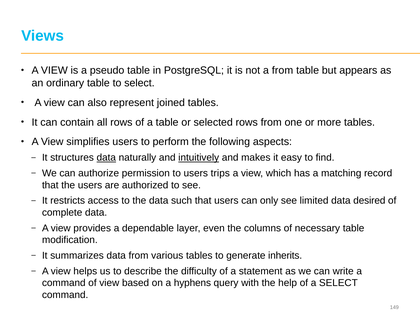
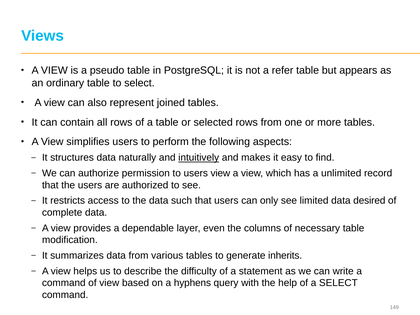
a from: from -> refer
data at (106, 158) underline: present -> none
users trips: trips -> view
matching: matching -> unlimited
